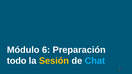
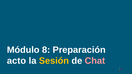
6: 6 -> 8
todo: todo -> acto
Chat colour: light blue -> pink
